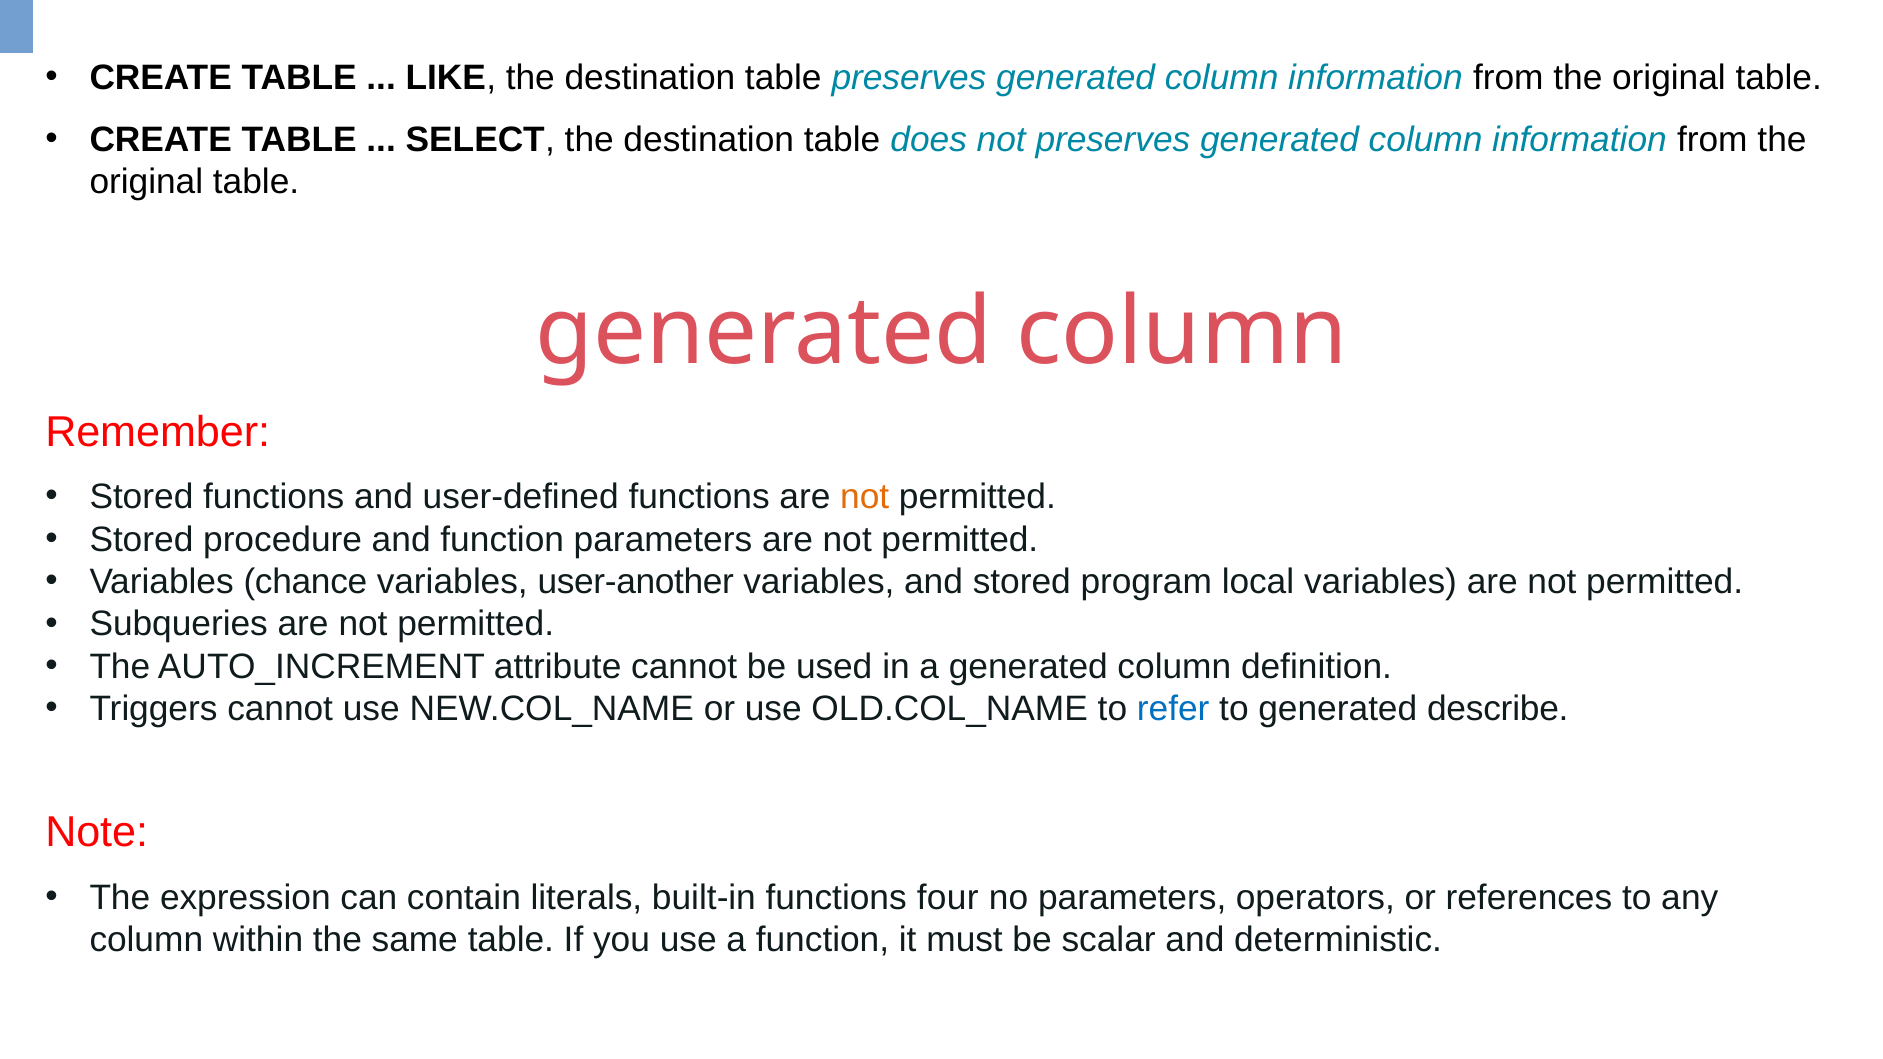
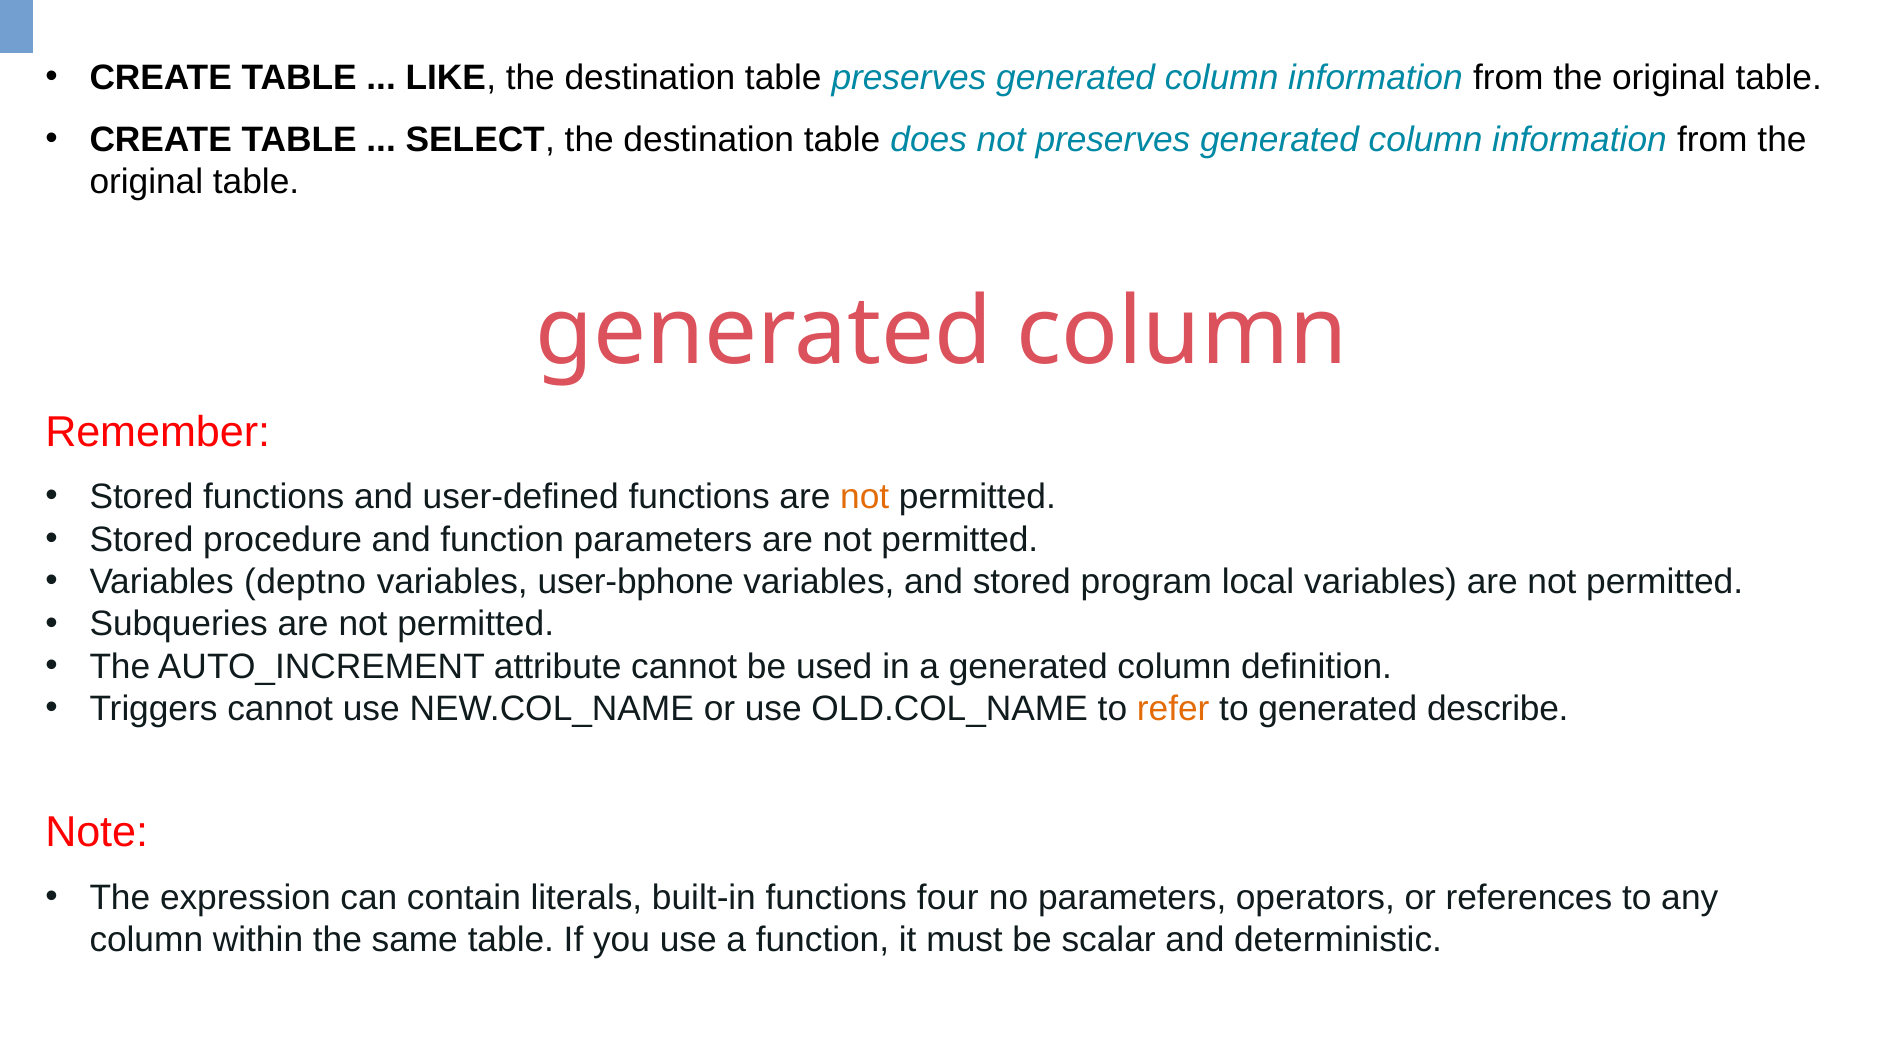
chance: chance -> deptno
user-another: user-another -> user-bphone
refer colour: blue -> orange
